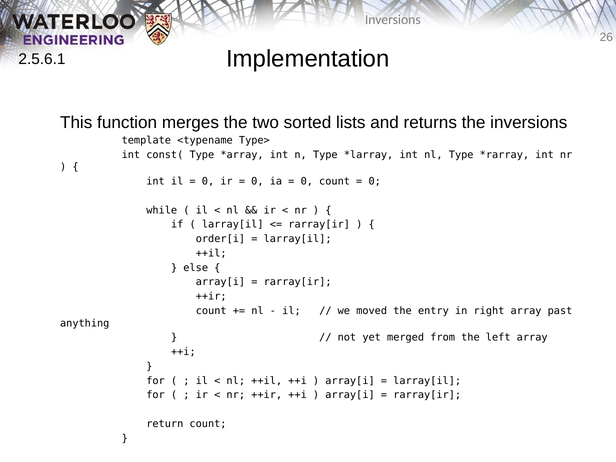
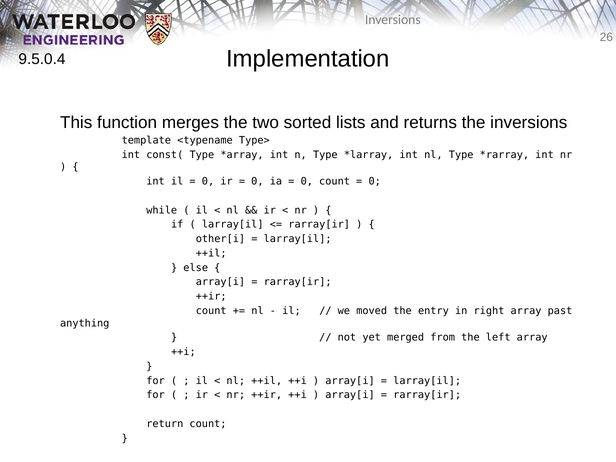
2.5.6.1: 2.5.6.1 -> 9.5.0.4
order[i: order[i -> other[i
